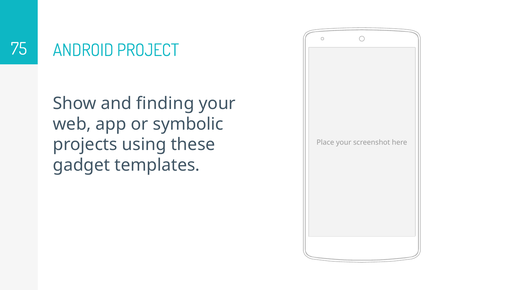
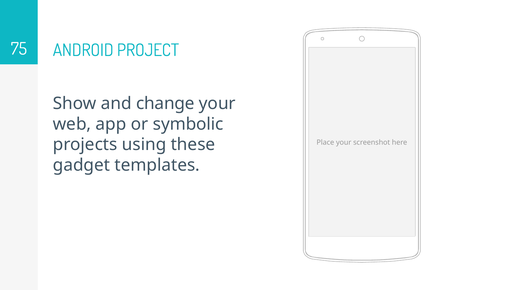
finding: finding -> change
